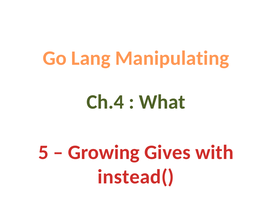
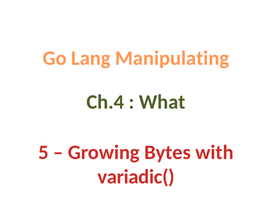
Gives: Gives -> Bytes
instead(: instead( -> variadic(
